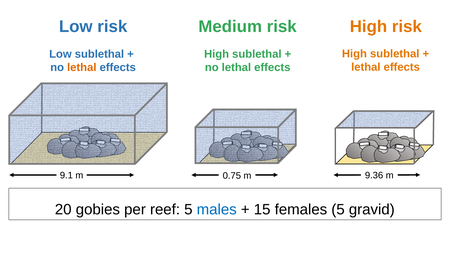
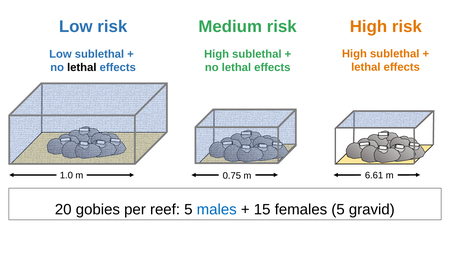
lethal at (82, 68) colour: orange -> black
9.1: 9.1 -> 1.0
9.36: 9.36 -> 6.61
